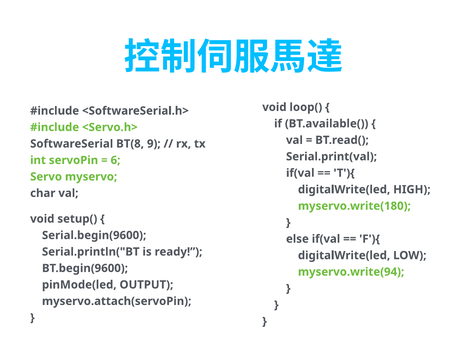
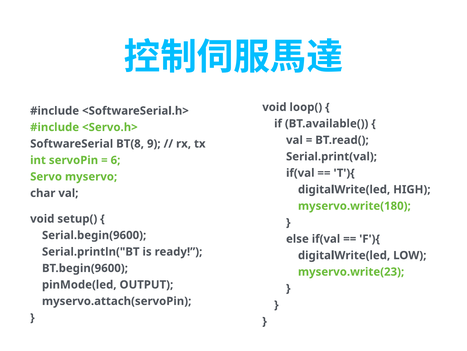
myservo.write(94: myservo.write(94 -> myservo.write(23
